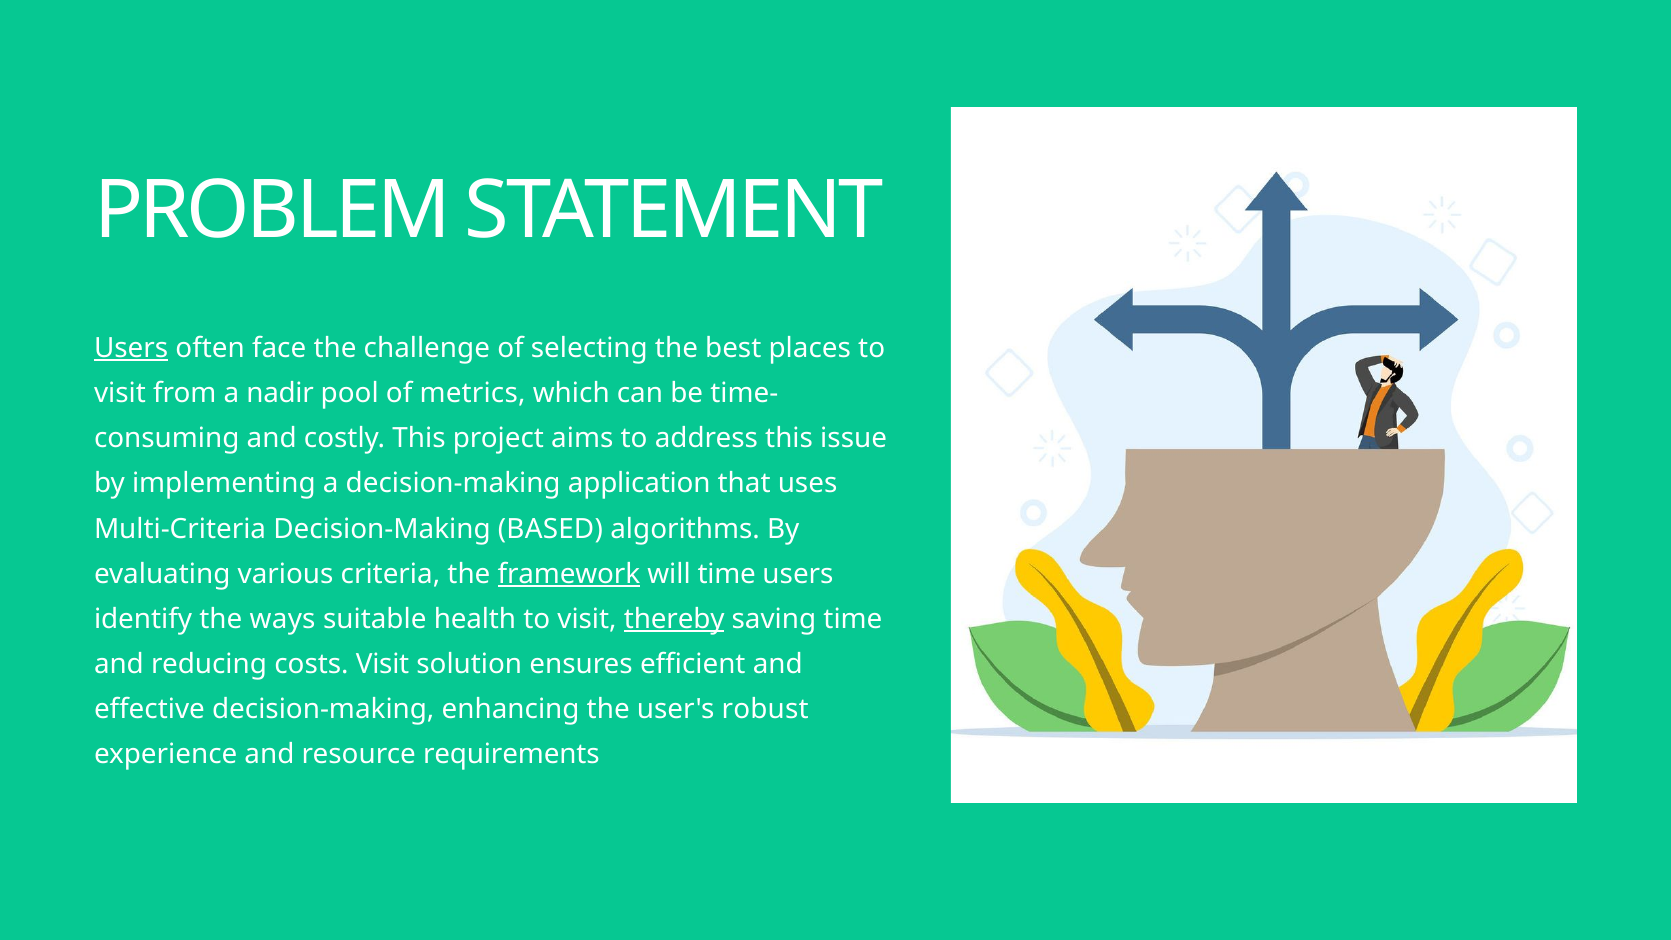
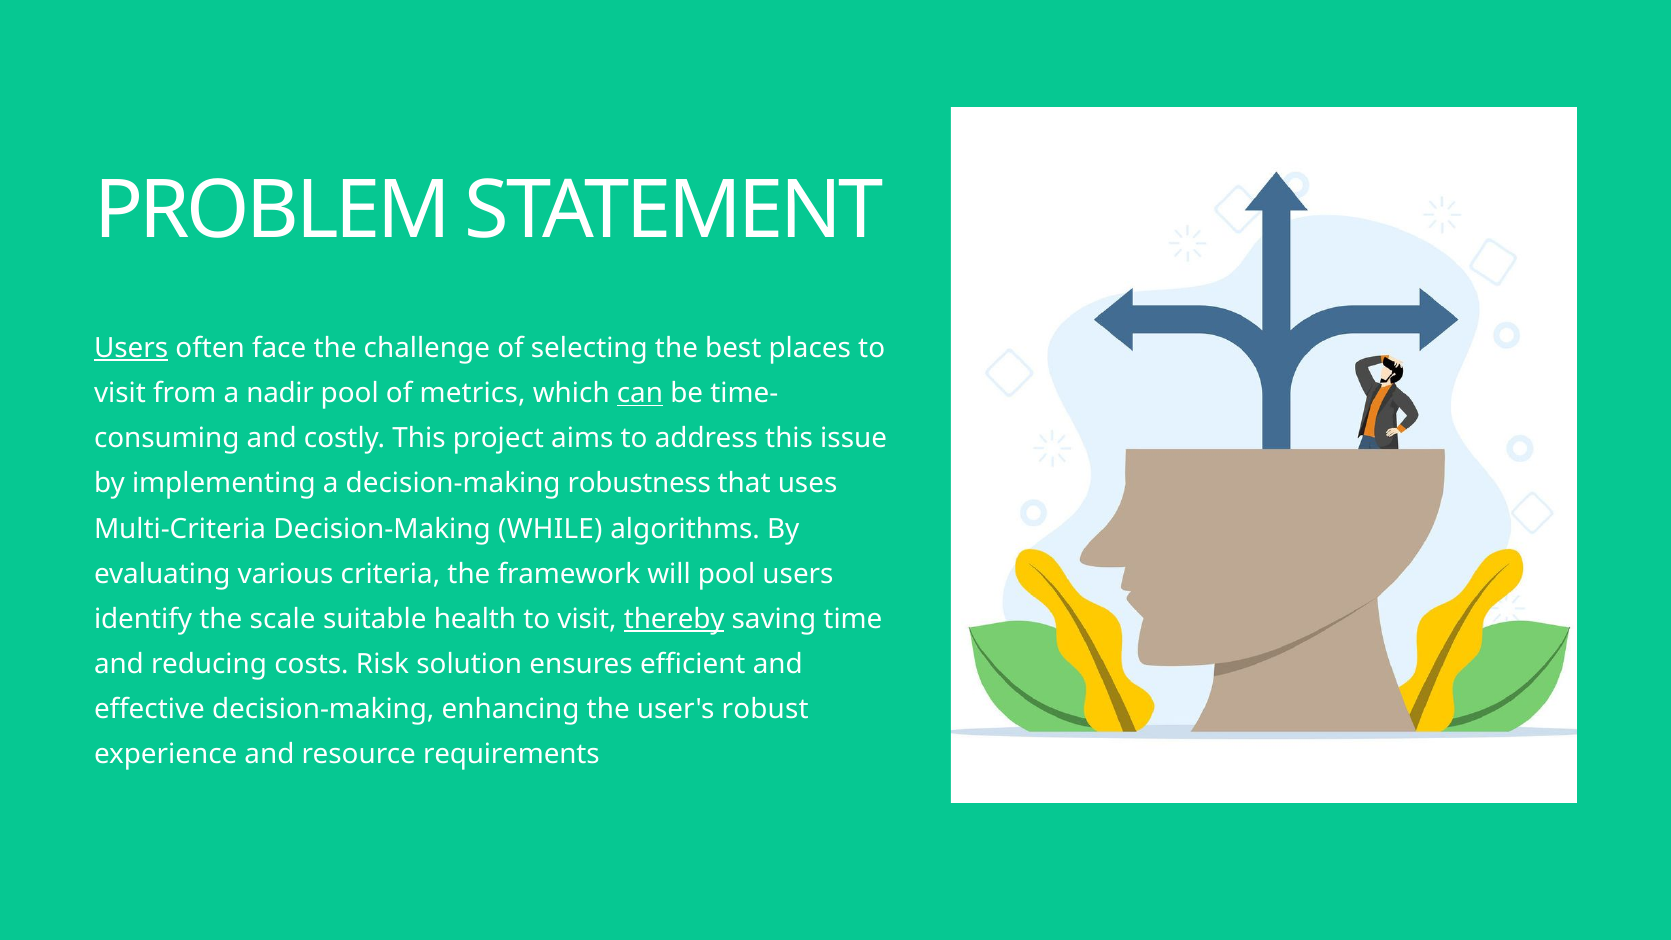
can underline: none -> present
application: application -> robustness
BASED: BASED -> WHILE
framework underline: present -> none
will time: time -> pool
ways: ways -> scale
costs Visit: Visit -> Risk
